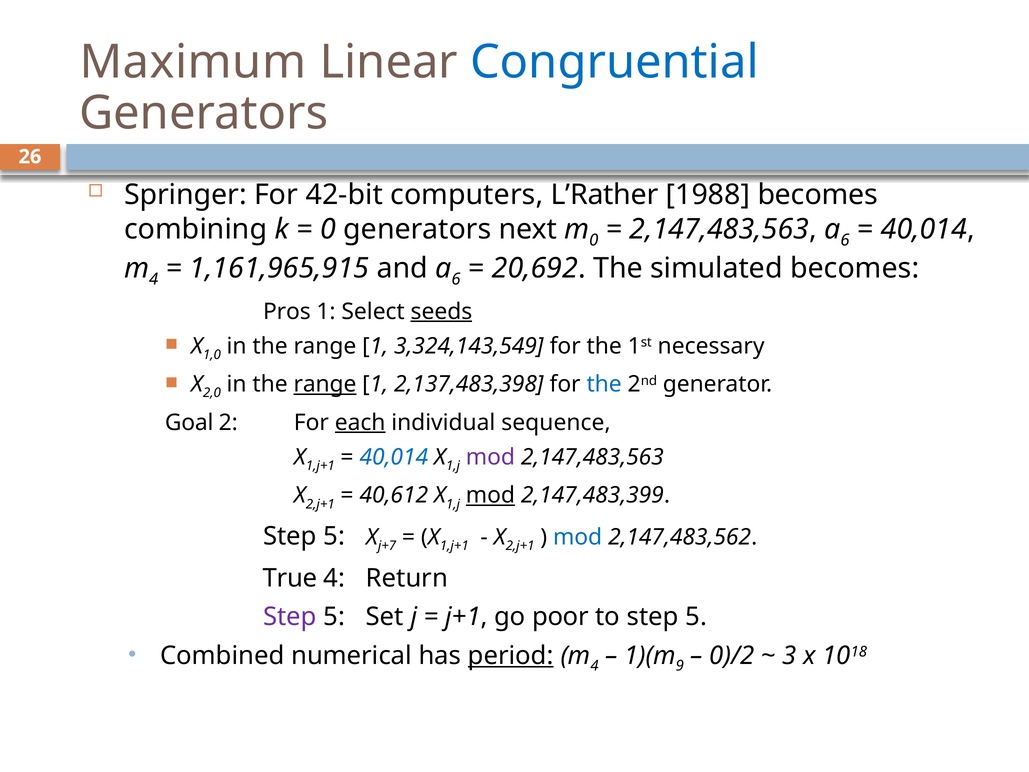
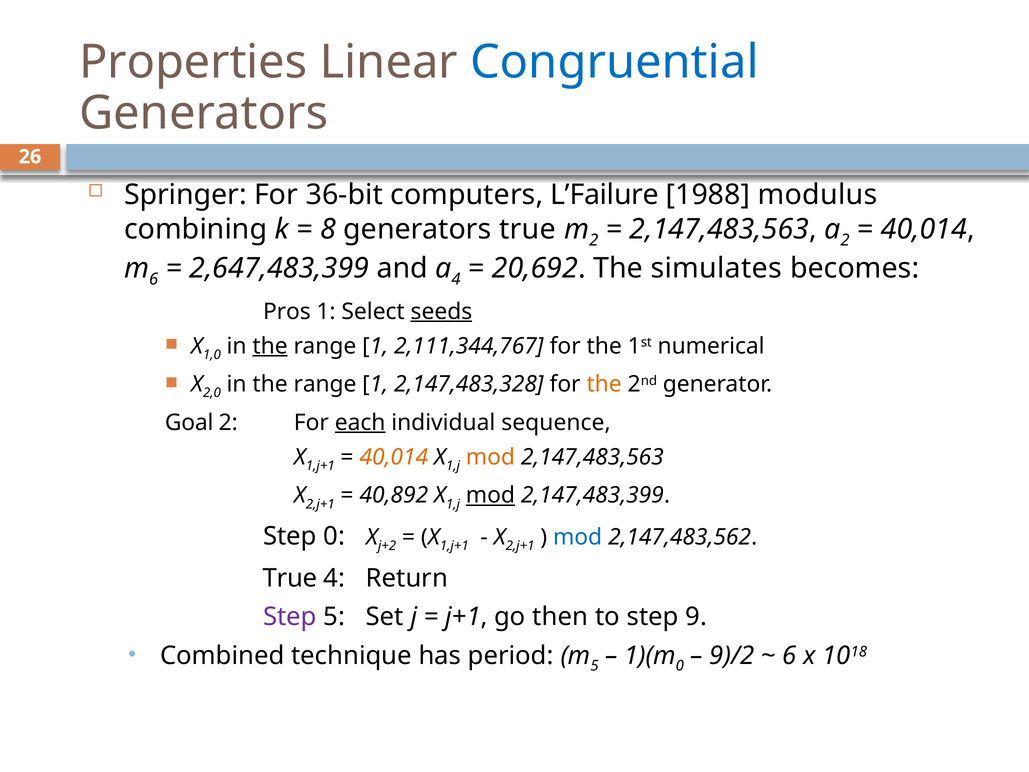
Maximum: Maximum -> Properties
42-bit: 42-bit -> 36-bit
L’Rather: L’Rather -> L’Failure
1988 becomes: becomes -> modulus
0 at (328, 229): 0 -> 8
generators next: next -> true
0 at (594, 240): 0 -> 2
6 at (845, 240): 6 -> 2
4 at (154, 279): 4 -> 6
1,161,965,915: 1,161,965,915 -> 2,647,483,399
6 at (456, 279): 6 -> 4
simulated: simulated -> simulates
the at (270, 346) underline: none -> present
3,324,143,549: 3,324,143,549 -> 2,111,344,767
necessary: necessary -> numerical
range at (325, 384) underline: present -> none
2,137,483,398: 2,137,483,398 -> 2,147,483,328
the at (604, 384) colour: blue -> orange
40,014 at (394, 457) colour: blue -> orange
mod at (490, 457) colour: purple -> orange
40,612: 40,612 -> 40,892
5 at (334, 536): 5 -> 0
j+7: j+7 -> j+2
poor: poor -> then
to step 5: 5 -> 9
numerical: numerical -> technique
period underline: present -> none
4 at (595, 665): 4 -> 5
9 at (680, 665): 9 -> 0
0)/2: 0)/2 -> 9)/2
3 at (789, 655): 3 -> 6
